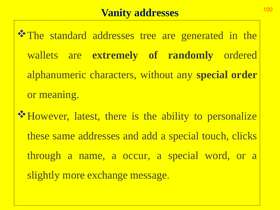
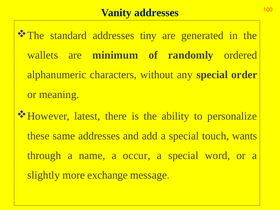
tree: tree -> tiny
extremely: extremely -> minimum
clicks: clicks -> wants
